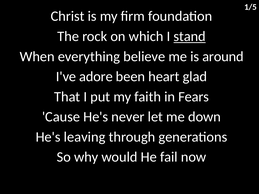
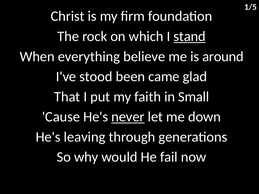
adore: adore -> stood
heart: heart -> came
Fears: Fears -> Small
never underline: none -> present
